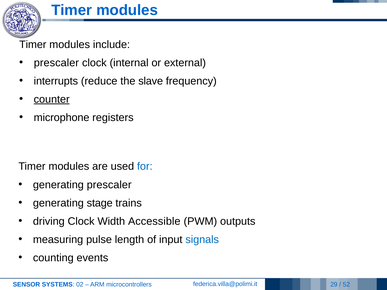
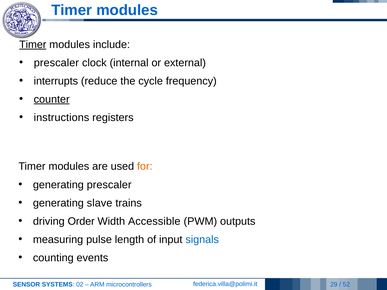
Timer at (33, 45) underline: none -> present
slave: slave -> cycle
microphone: microphone -> instructions
for colour: blue -> orange
stage: stage -> slave
driving Clock: Clock -> Order
